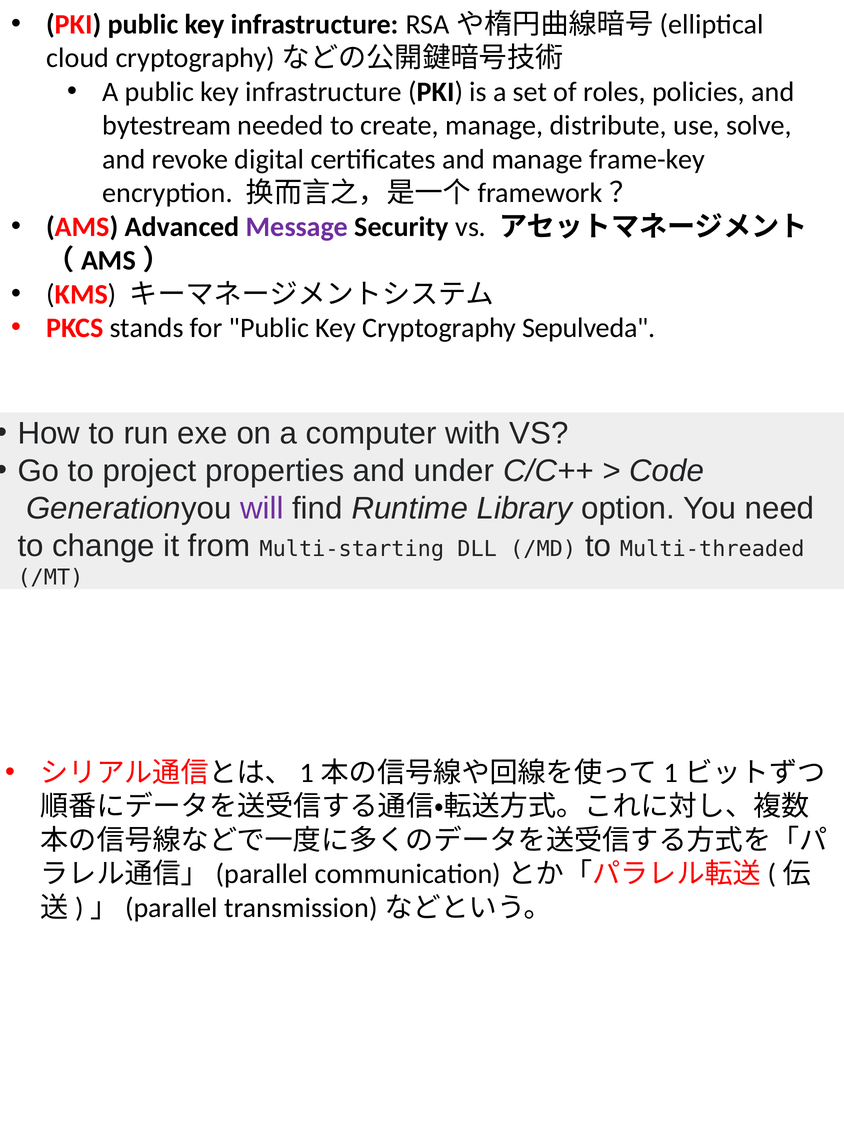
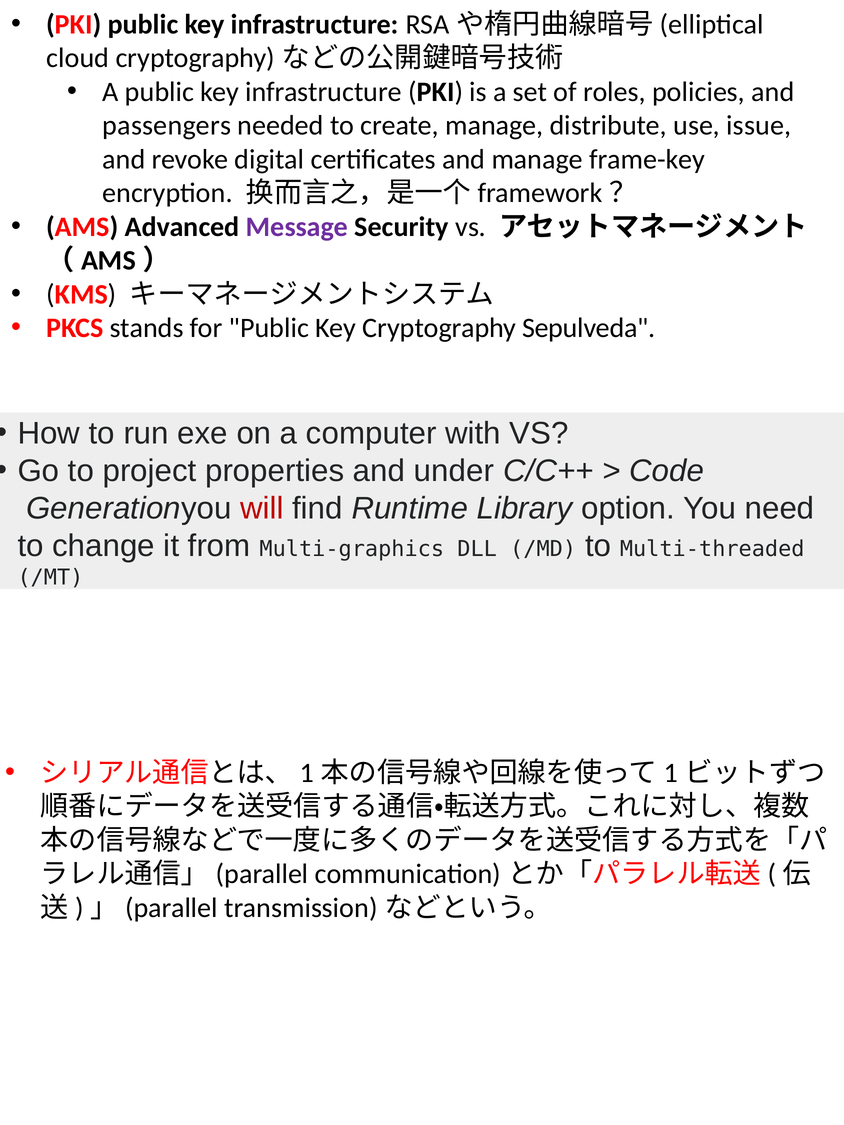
bytestream: bytestream -> passengers
solve: solve -> issue
will colour: purple -> red
Multi-starting: Multi-starting -> Multi-graphics
